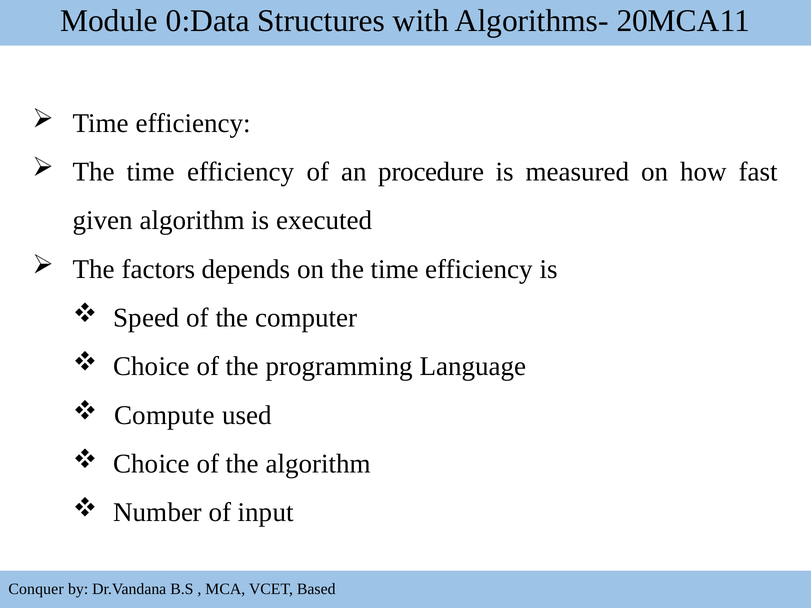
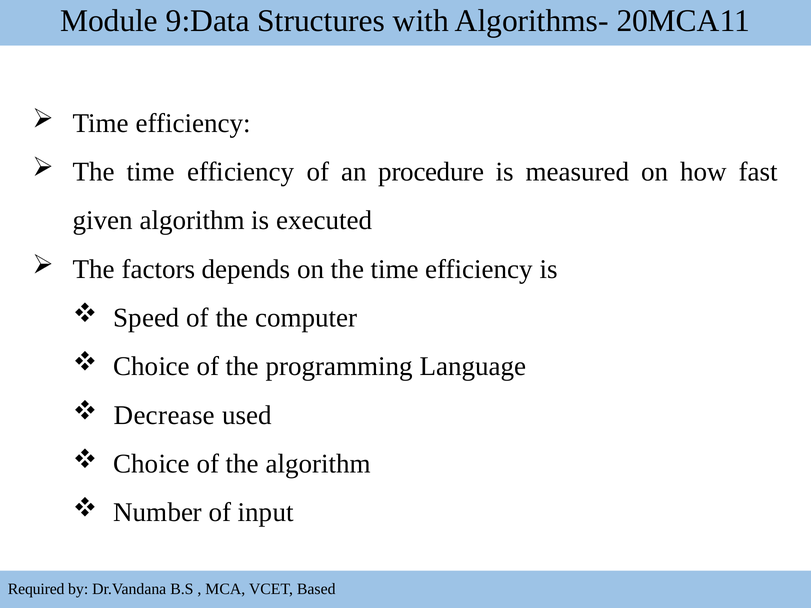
0:Data: 0:Data -> 9:Data
Compute: Compute -> Decrease
Conquer: Conquer -> Required
